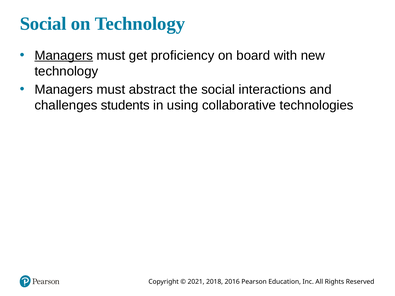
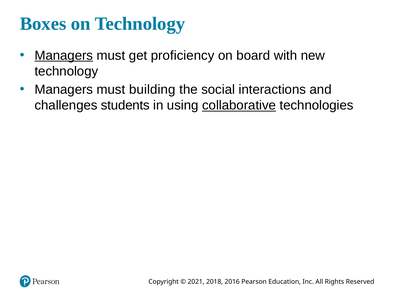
Social at (43, 24): Social -> Boxes
abstract: abstract -> building
collaborative underline: none -> present
